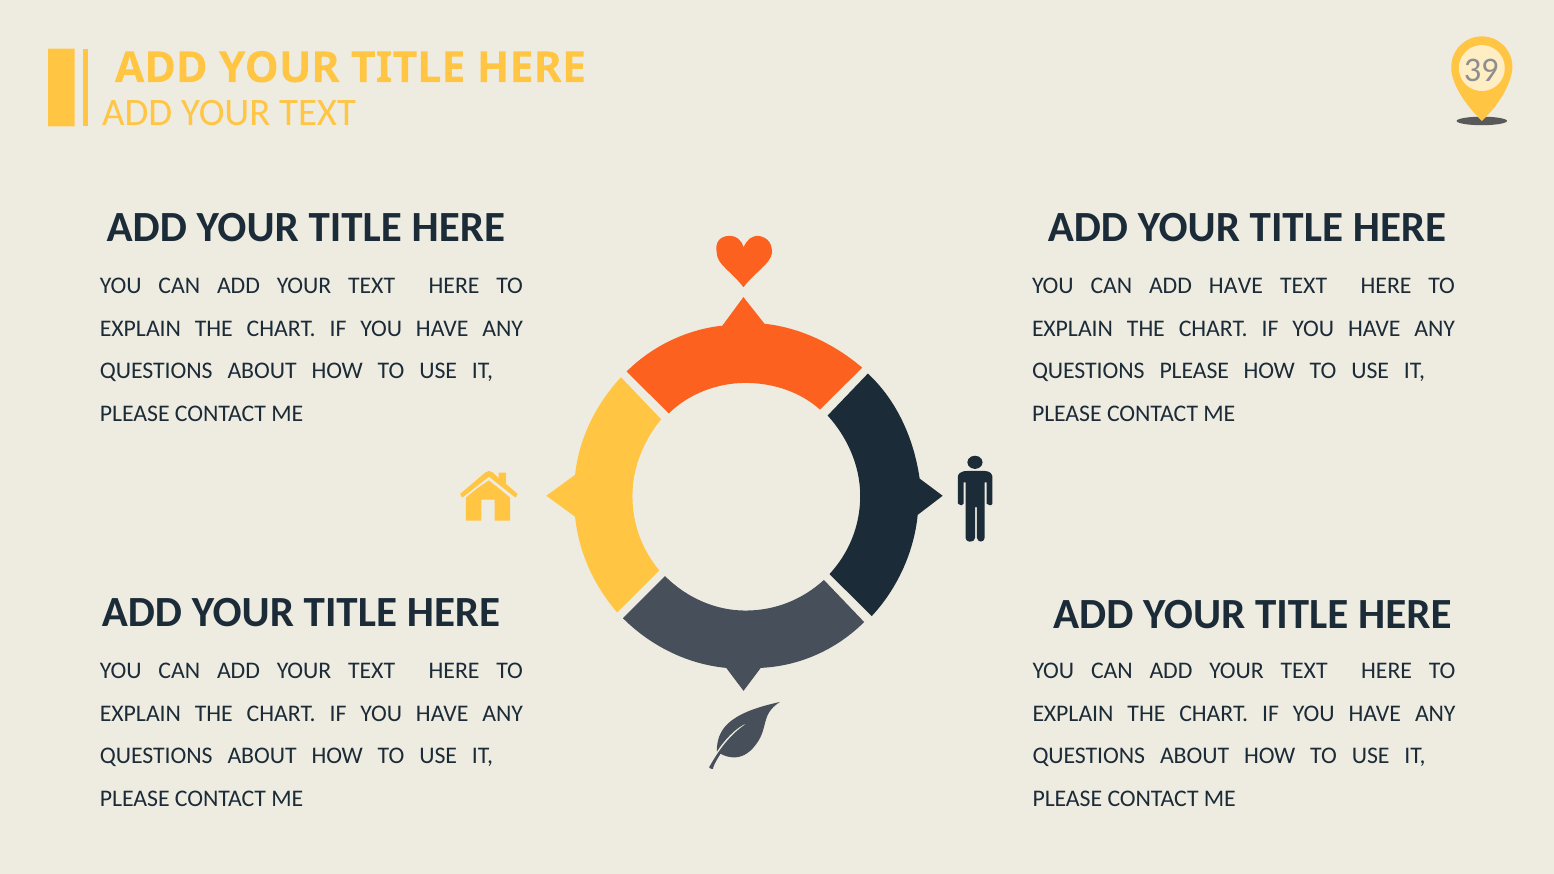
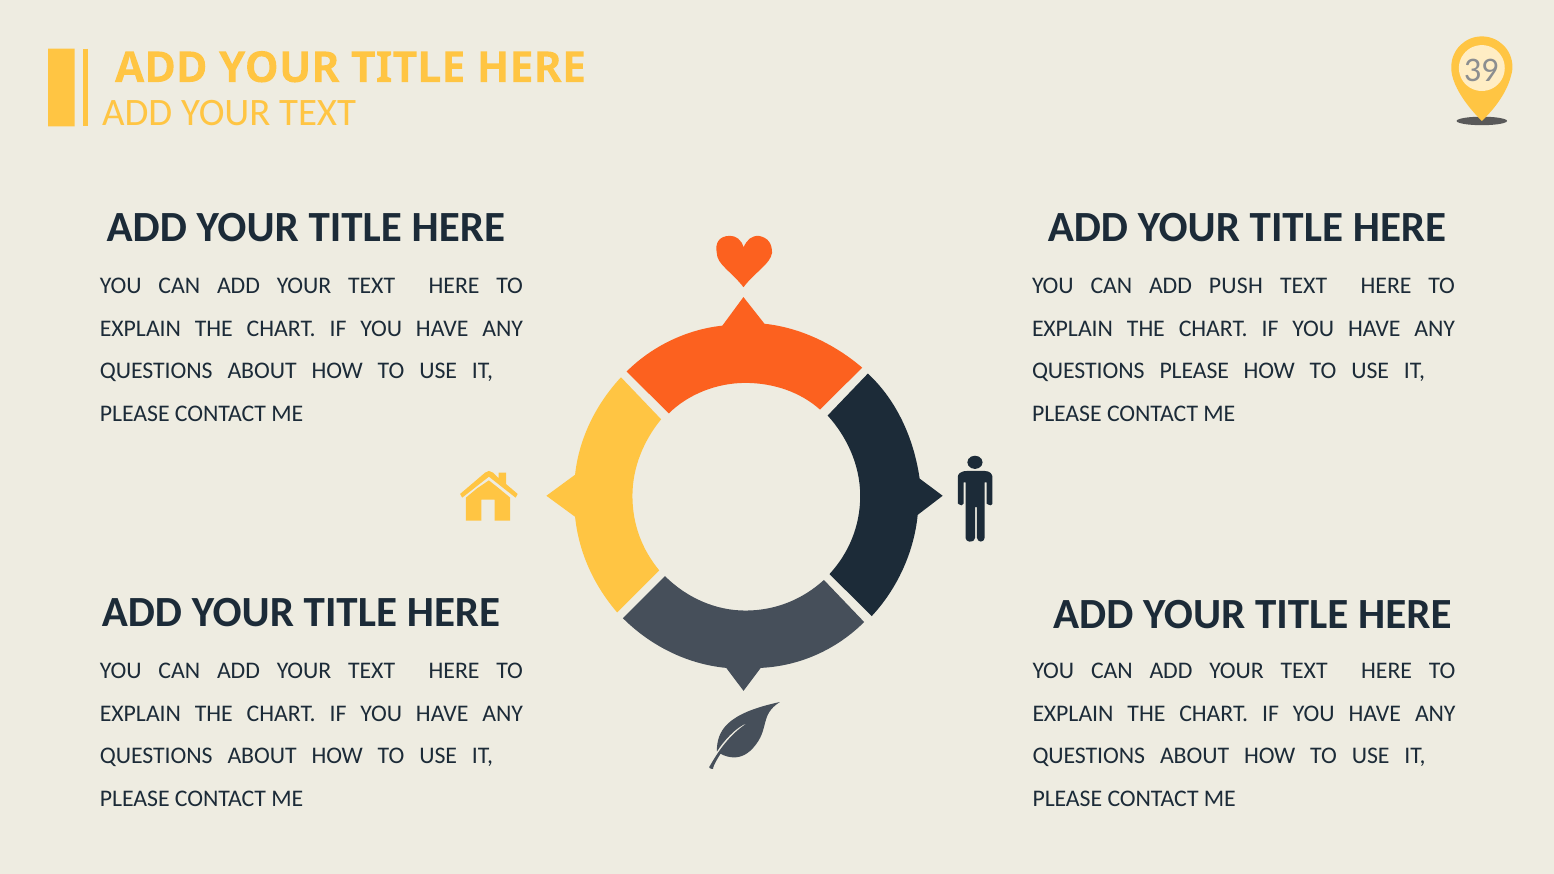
ADD HAVE: HAVE -> PUSH
